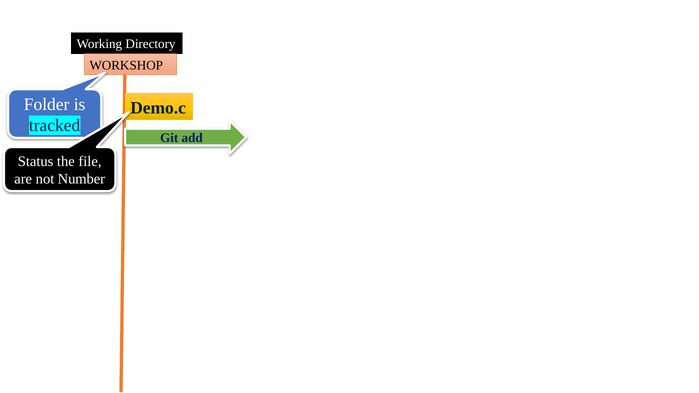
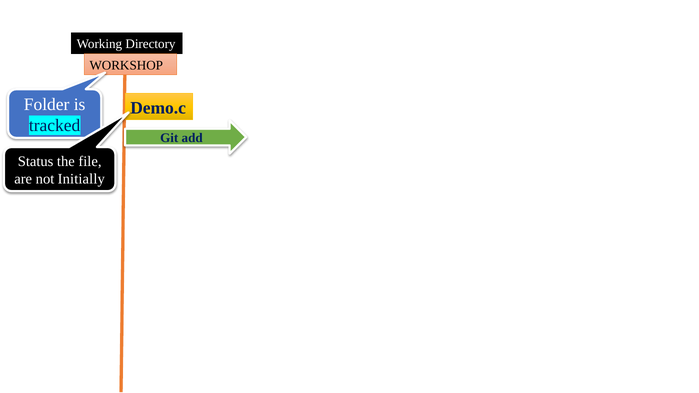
Number: Number -> Initially
